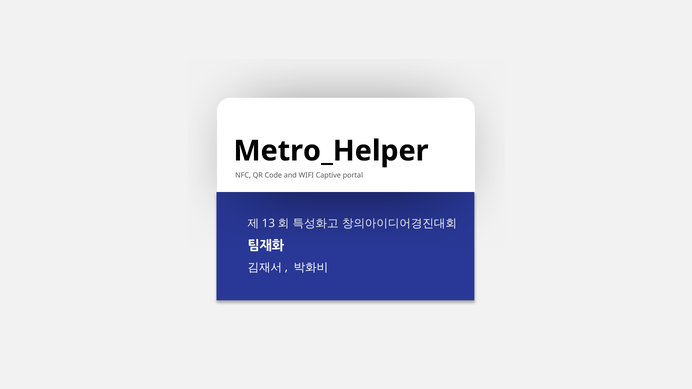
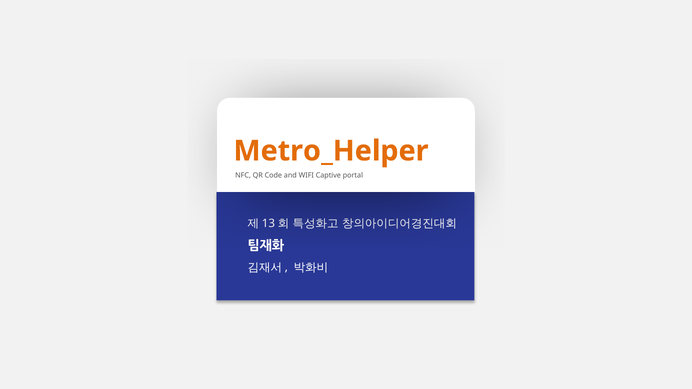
Metro_Helper colour: black -> orange
